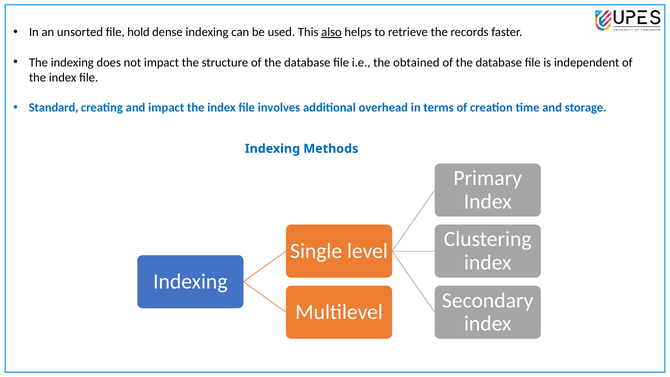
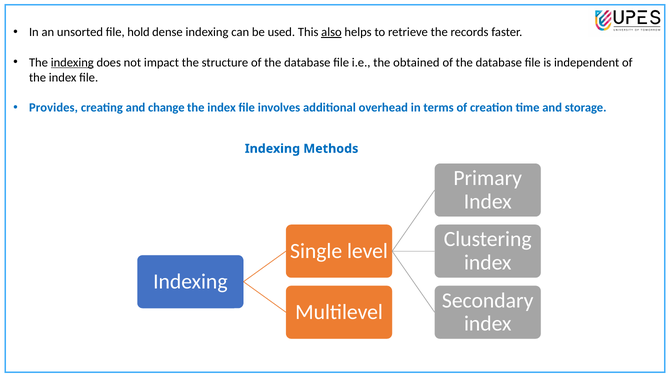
indexing at (72, 62) underline: none -> present
Standard: Standard -> Provides
and impact: impact -> change
